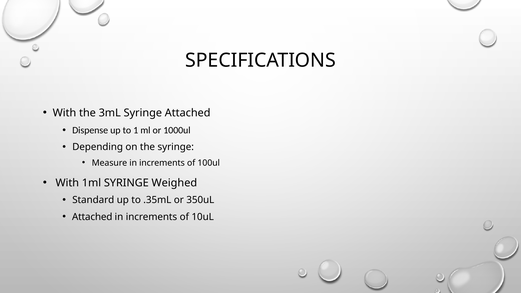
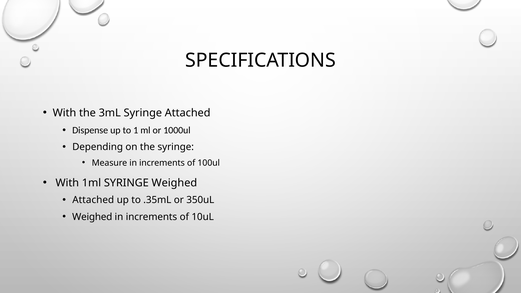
Standard at (93, 200): Standard -> Attached
Attached at (92, 217): Attached -> Weighed
